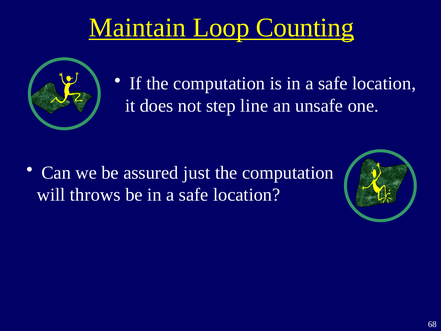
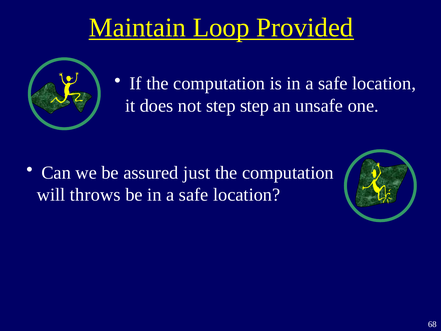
Counting: Counting -> Provided
step line: line -> step
